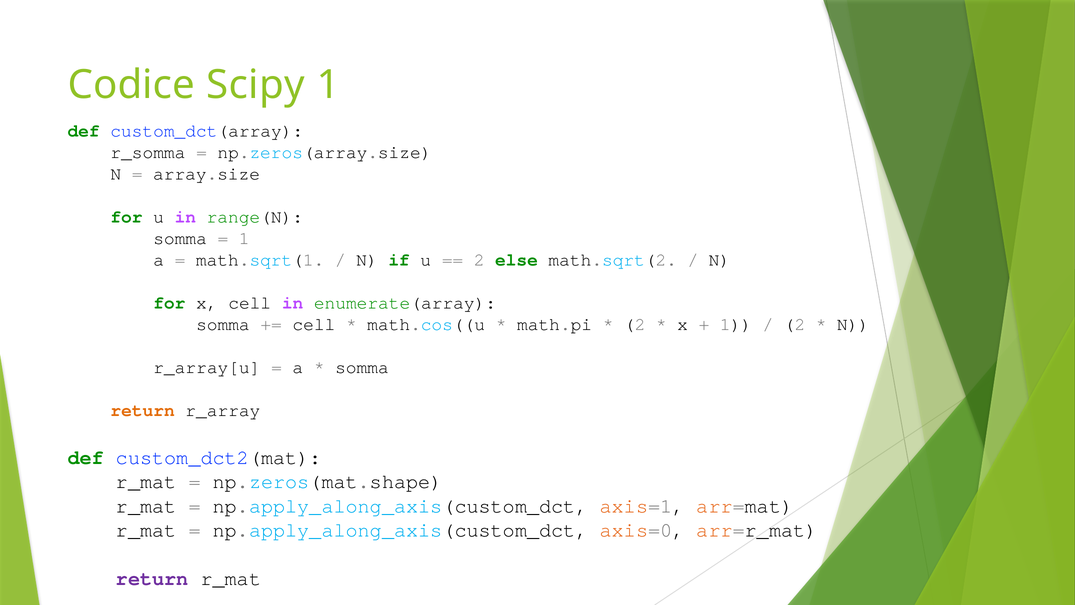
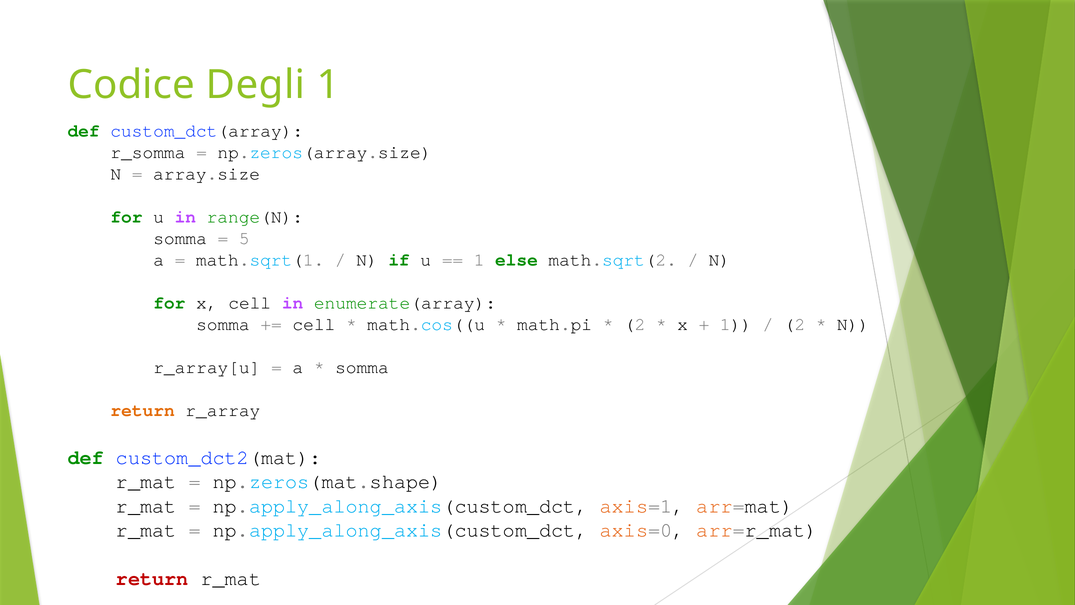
Scipy: Scipy -> Degli
1 at (244, 238): 1 -> 5
2 at (479, 260): 2 -> 1
return at (152, 578) colour: purple -> red
